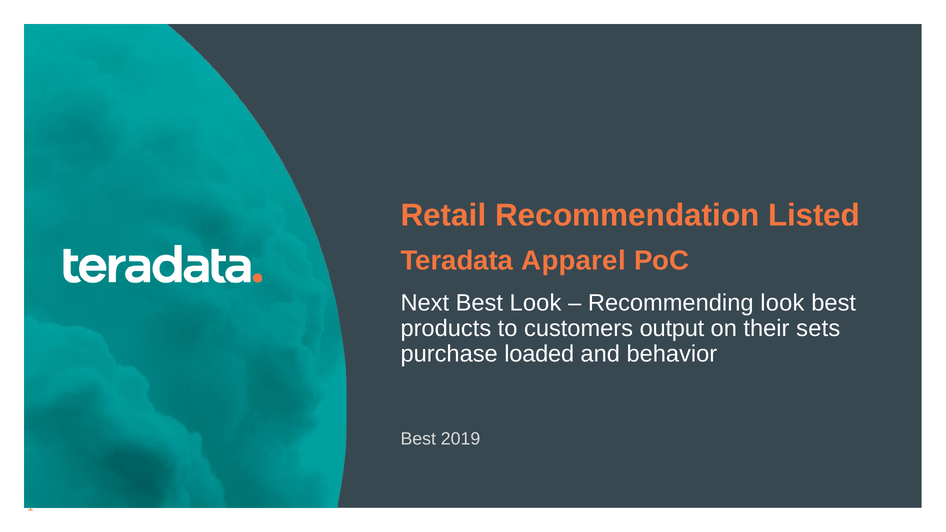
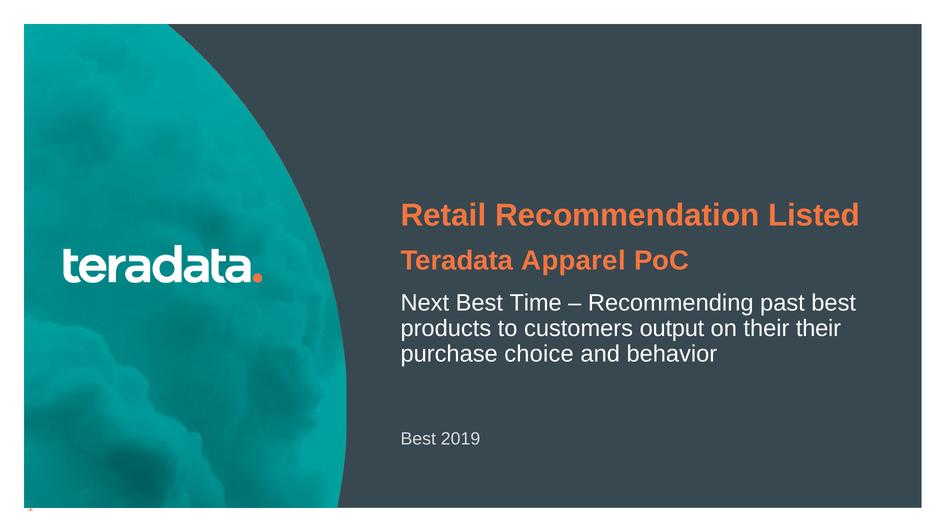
Best Look: Look -> Time
Recommending look: look -> past
their sets: sets -> their
loaded: loaded -> choice
